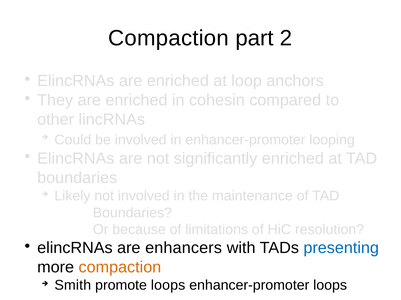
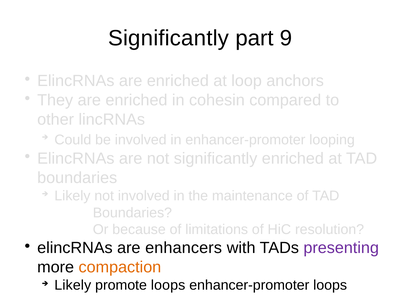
Compaction at (169, 38): Compaction -> Significantly
2: 2 -> 9
presenting colour: blue -> purple
Smith at (73, 286): Smith -> Likely
